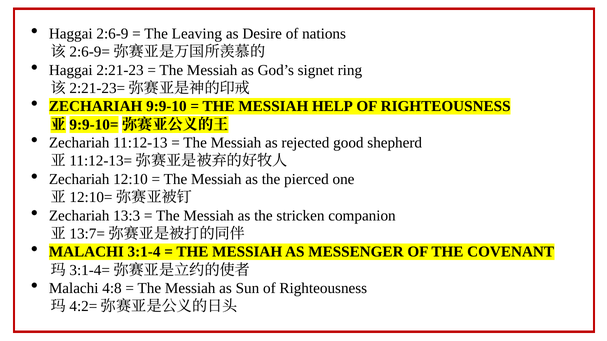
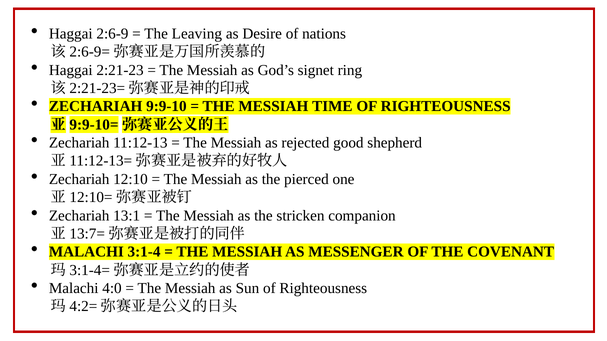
HELP: HELP -> TIME
13:3: 13:3 -> 13:1
4:8: 4:8 -> 4:0
